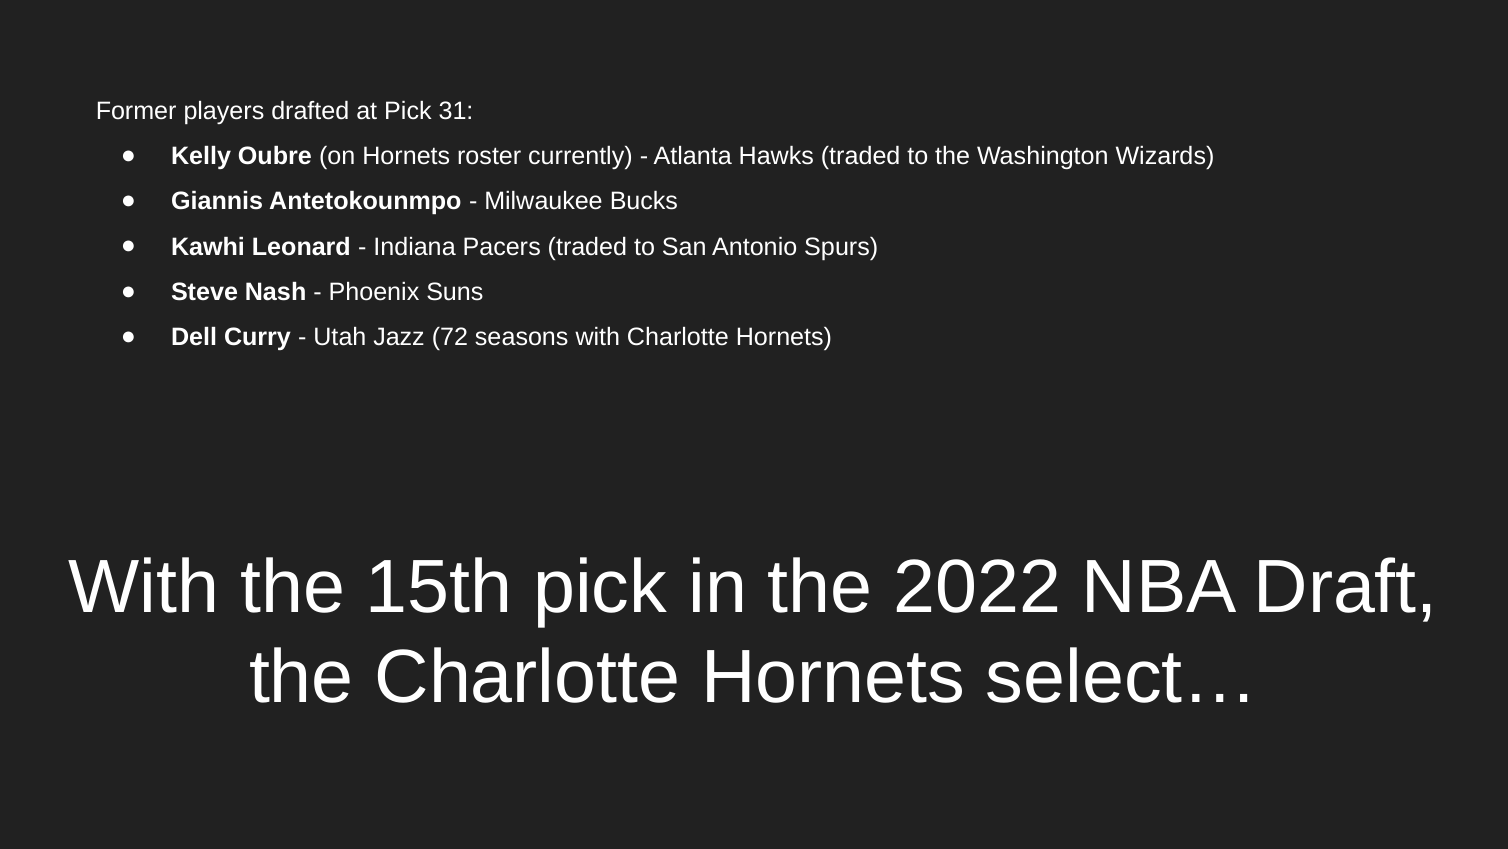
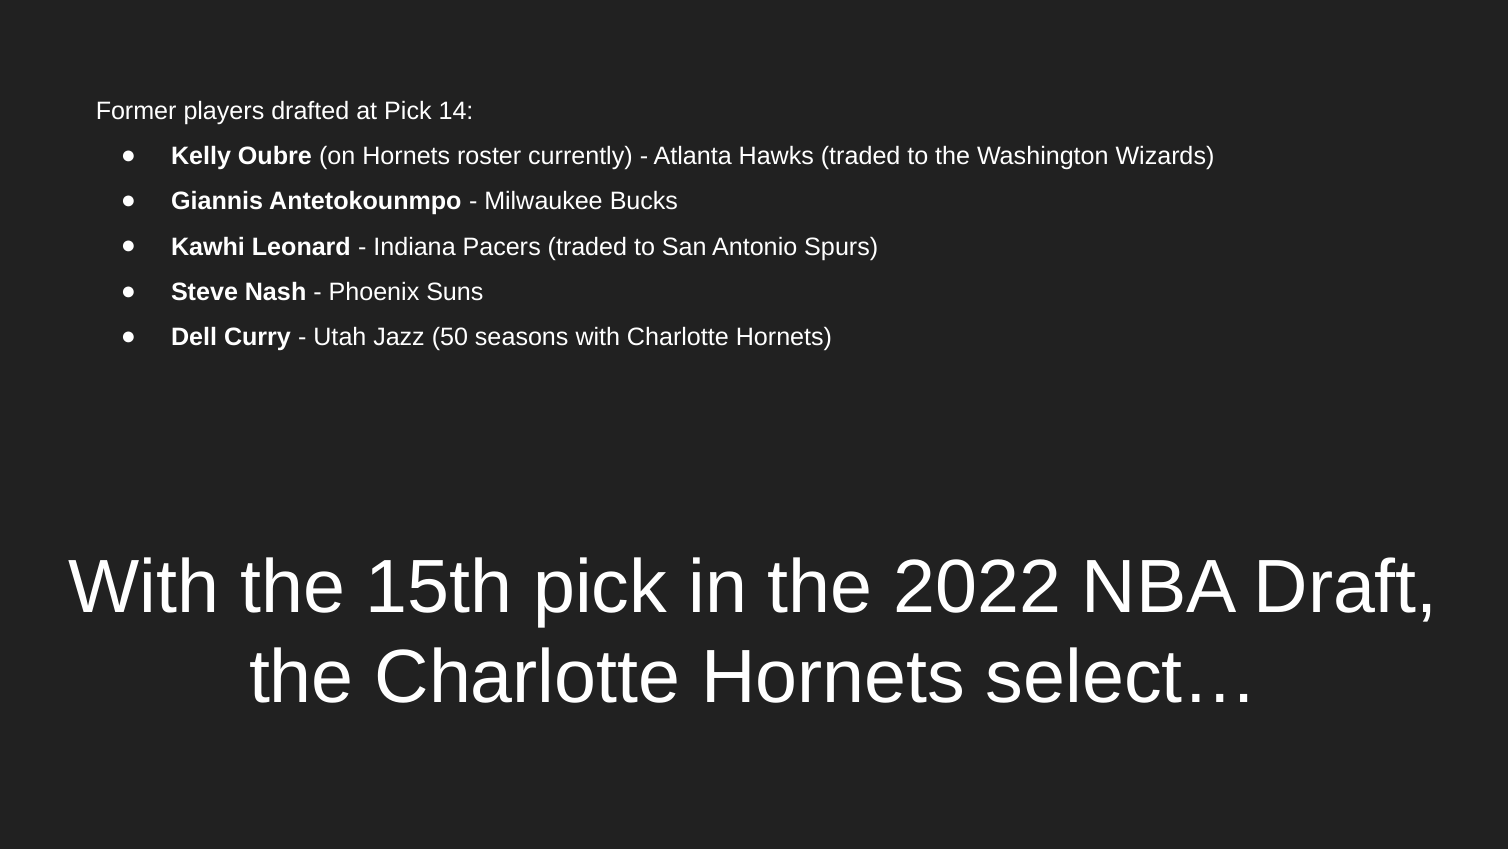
31: 31 -> 14
72: 72 -> 50
